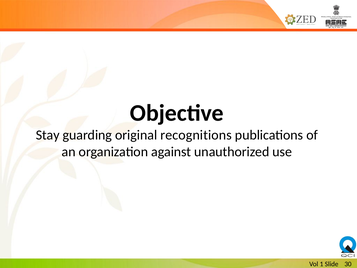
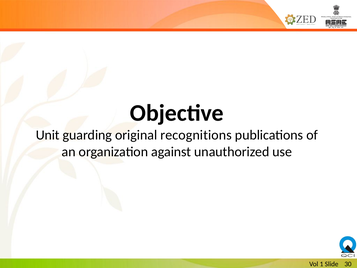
Stay: Stay -> Unit
